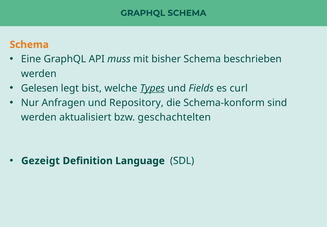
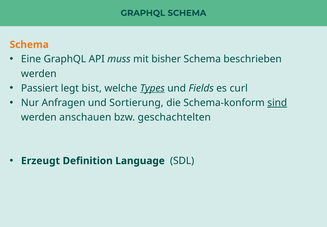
Gelesen: Gelesen -> Passiert
Repository: Repository -> Sortierung
sind underline: none -> present
aktualisiert: aktualisiert -> anschauen
Gezeigt: Gezeigt -> Erzeugt
